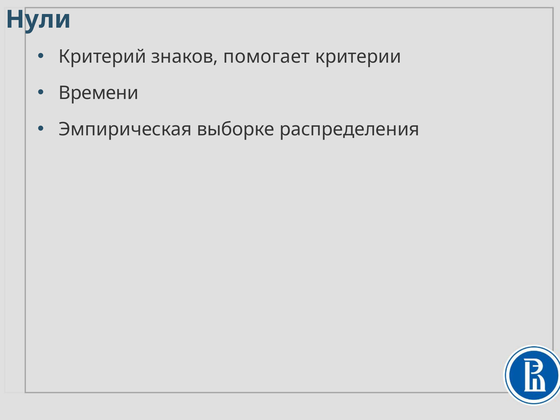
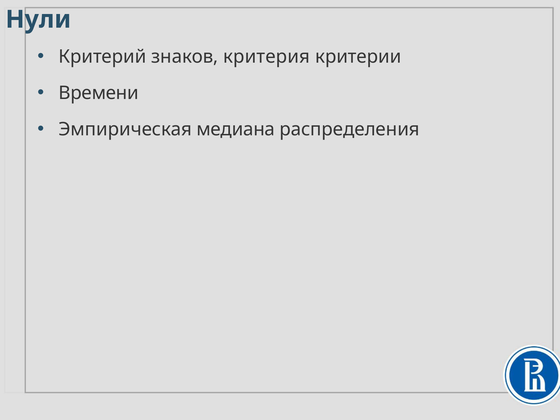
помогает: помогает -> критерия
выборке: выборке -> медиана
